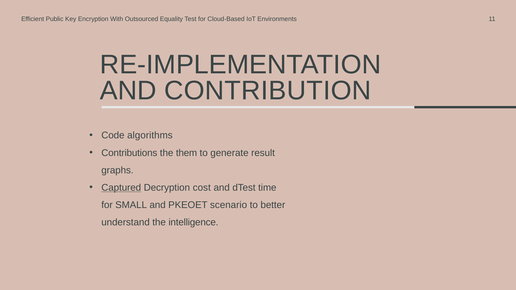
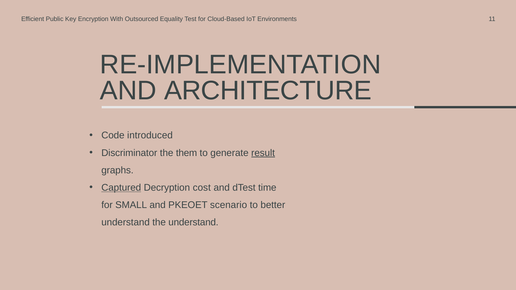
CONTRIBUTION: CONTRIBUTION -> ARCHITECTURE
algorithms: algorithms -> introduced
Contributions: Contributions -> Discriminator
result underline: none -> present
the intelligence: intelligence -> understand
